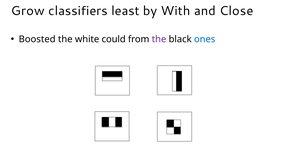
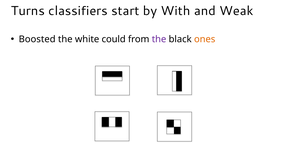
Grow: Grow -> Turns
least: least -> start
Close: Close -> Weak
ones colour: blue -> orange
